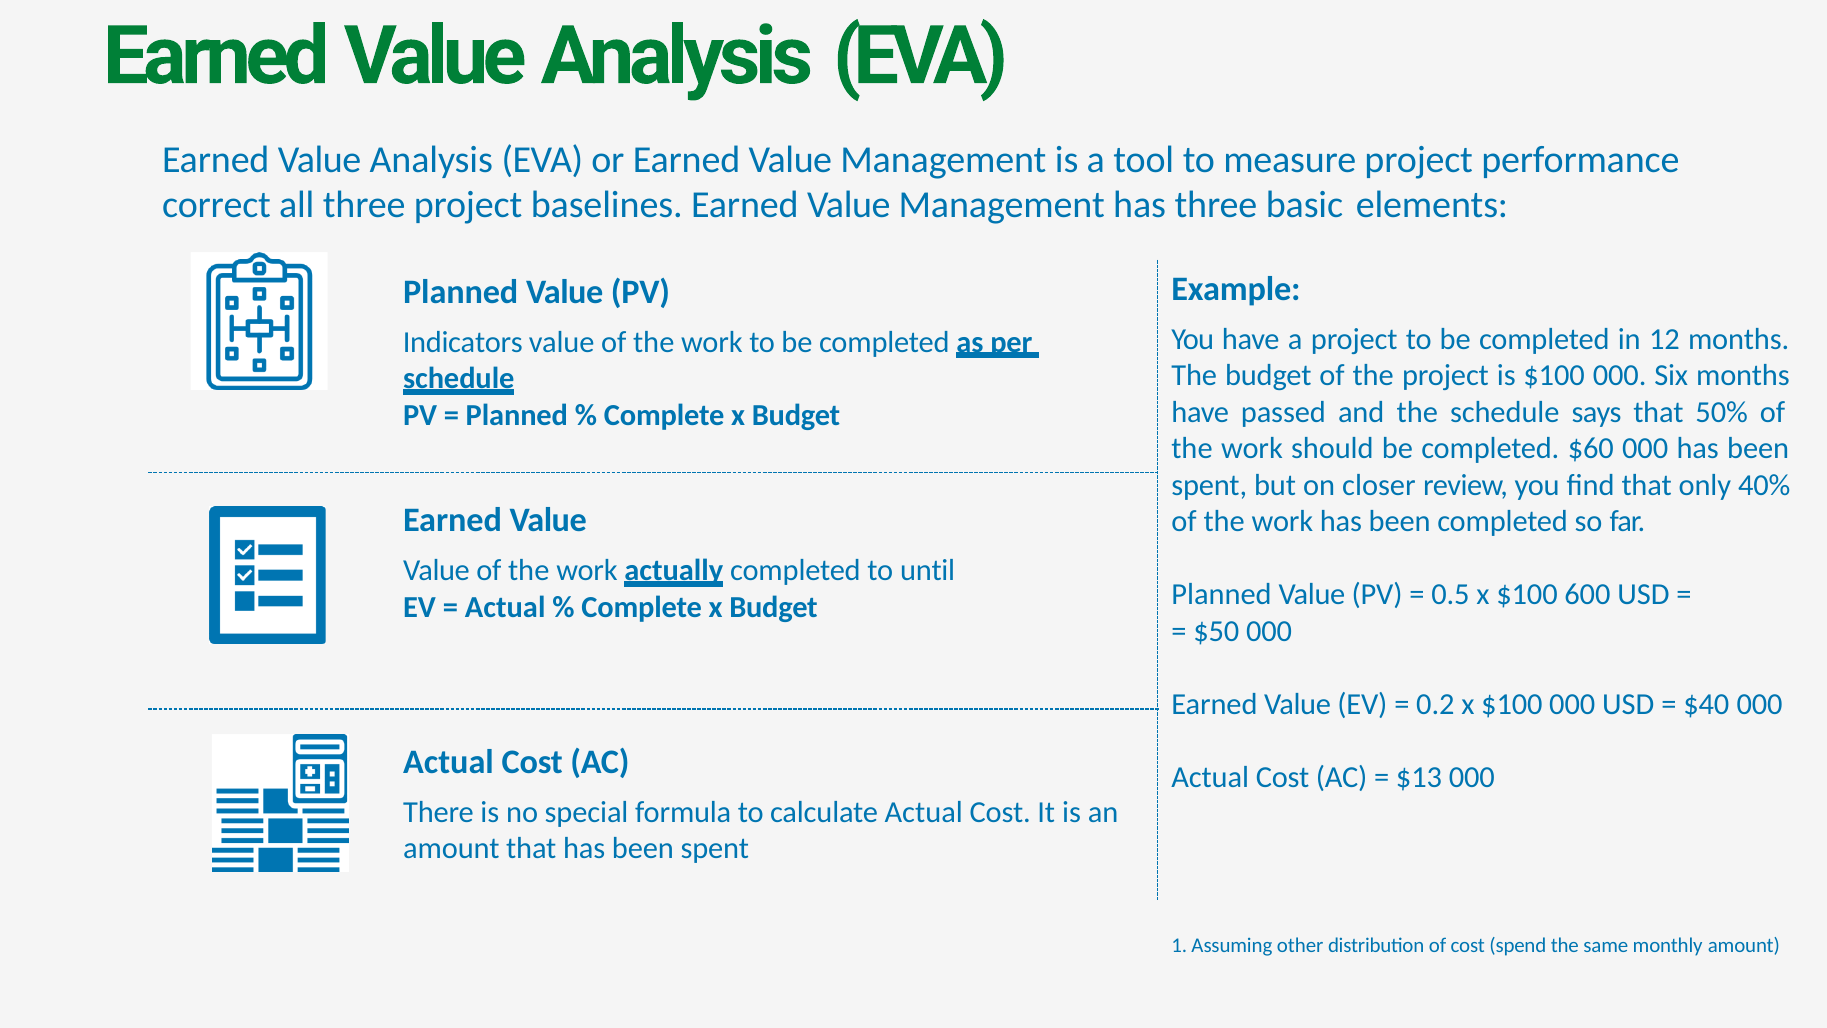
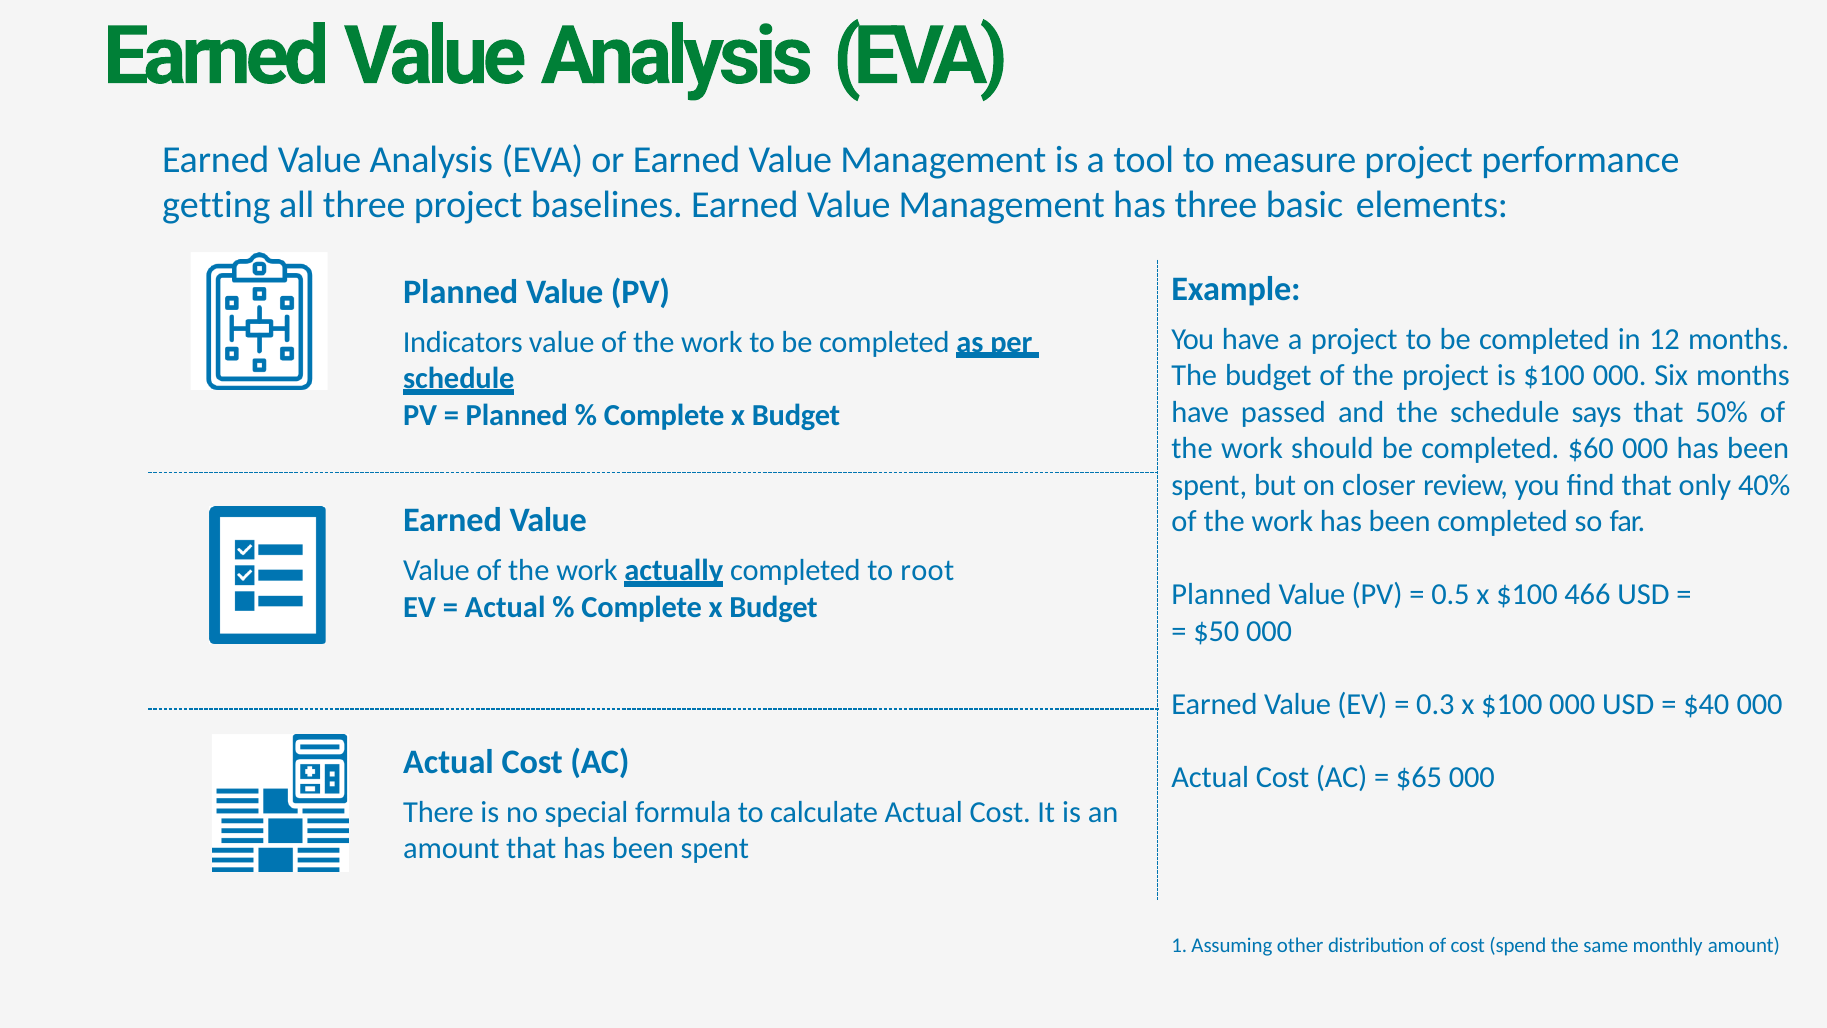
correct: correct -> getting
until: until -> root
600: 600 -> 466
0.2: 0.2 -> 0.3
$13: $13 -> $65
